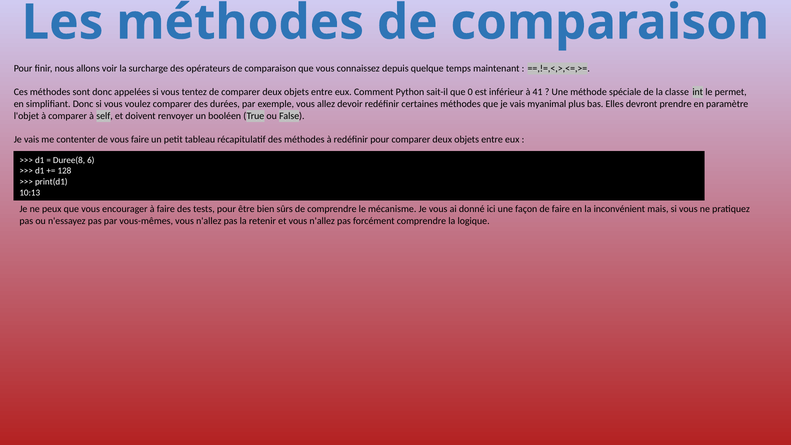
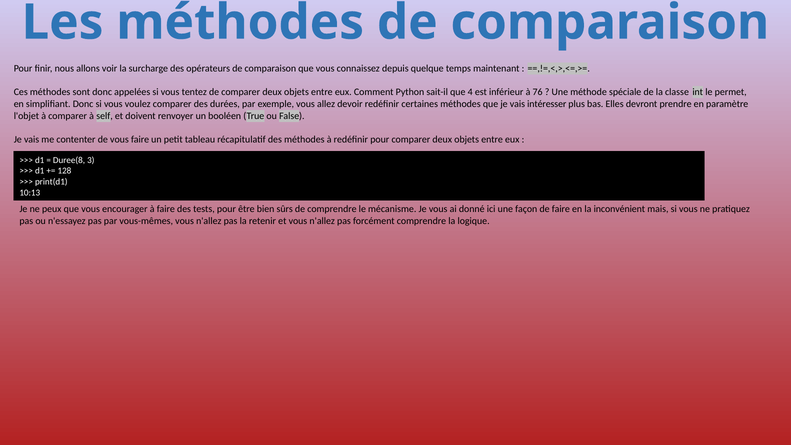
0: 0 -> 4
41: 41 -> 76
myanimal: myanimal -> intéresser
6: 6 -> 3
